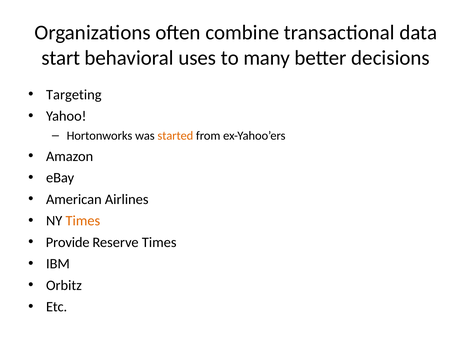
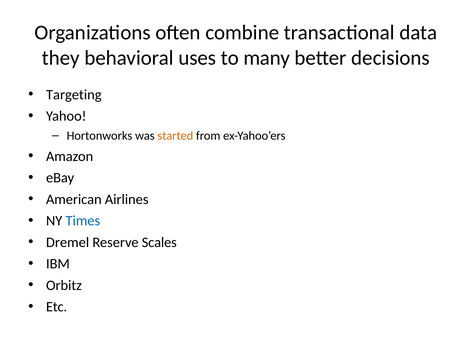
start: start -> they
Times at (83, 221) colour: orange -> blue
Provide: Provide -> Dremel
Reserve Times: Times -> Scales
